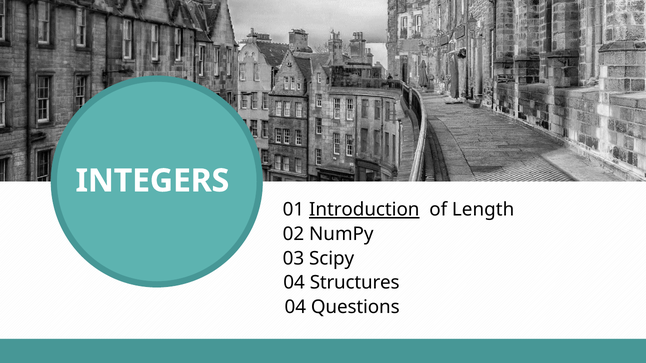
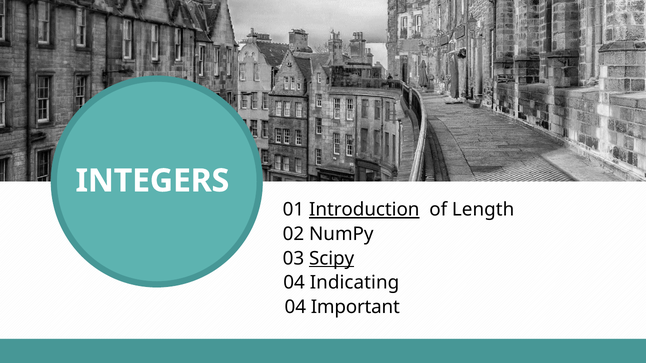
Scipy underline: none -> present
Structures: Structures -> Indicating
Questions: Questions -> Important
